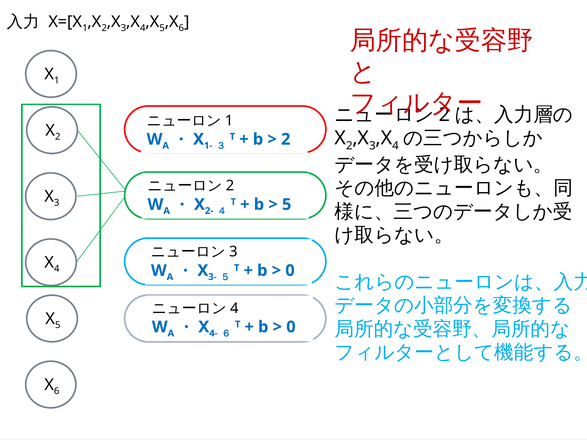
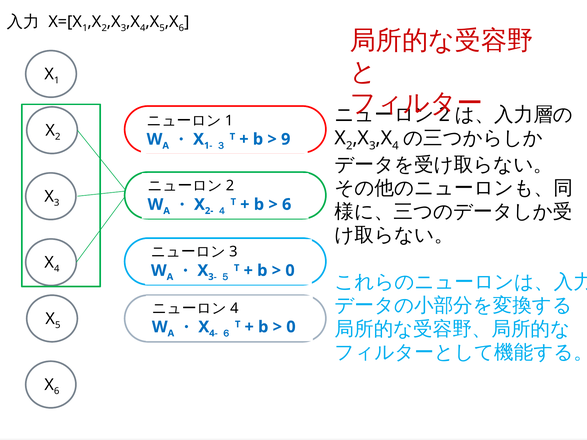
2 at (286, 139): 2 -> 9
5 at (287, 205): 5 -> 6
